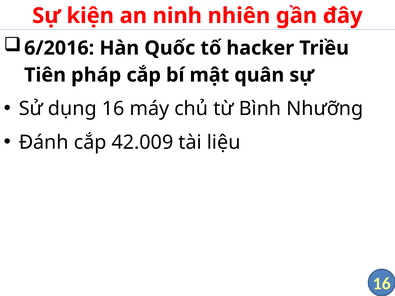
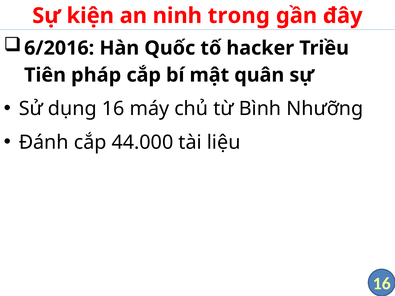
nhiên: nhiên -> trọng
42.009: 42.009 -> 44.000
